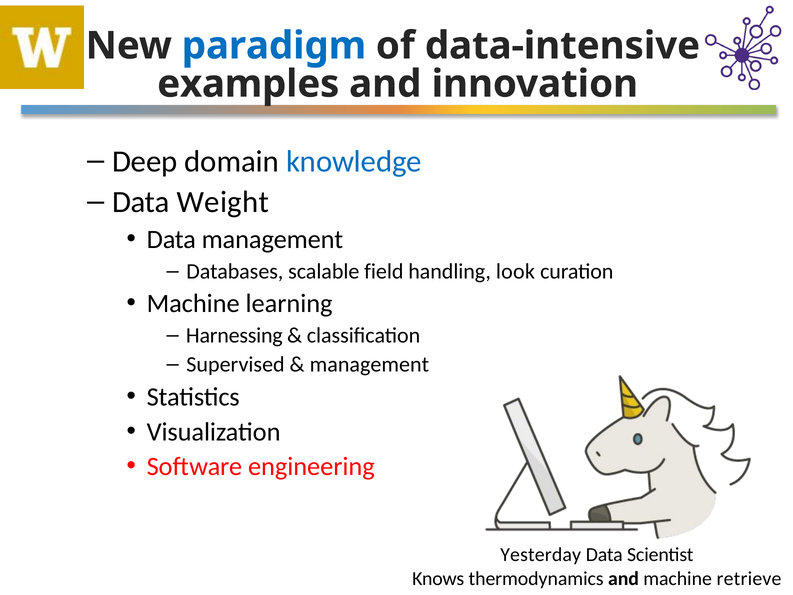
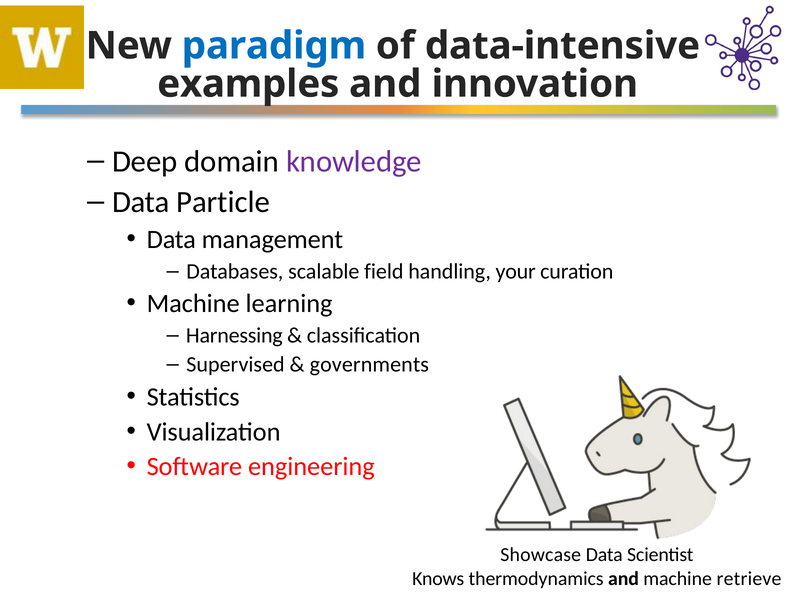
knowledge colour: blue -> purple
Weight: Weight -> Particle
look: look -> your
management at (369, 364): management -> governments
Yesterday: Yesterday -> Showcase
